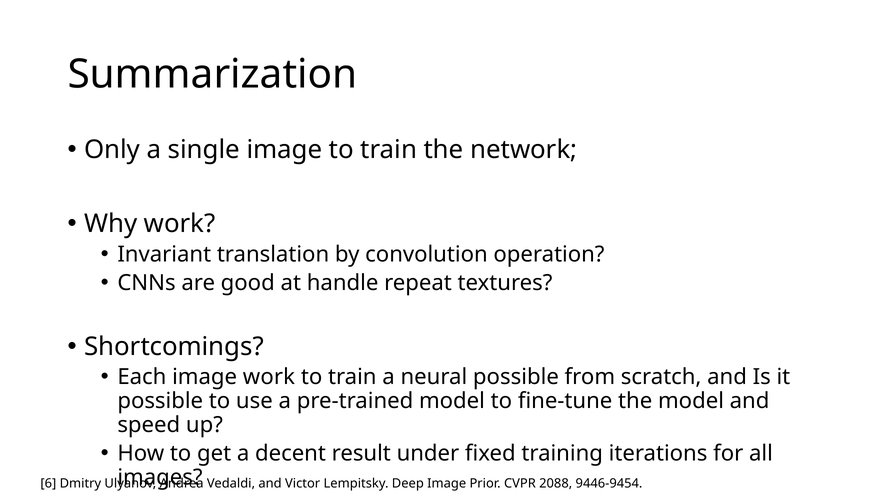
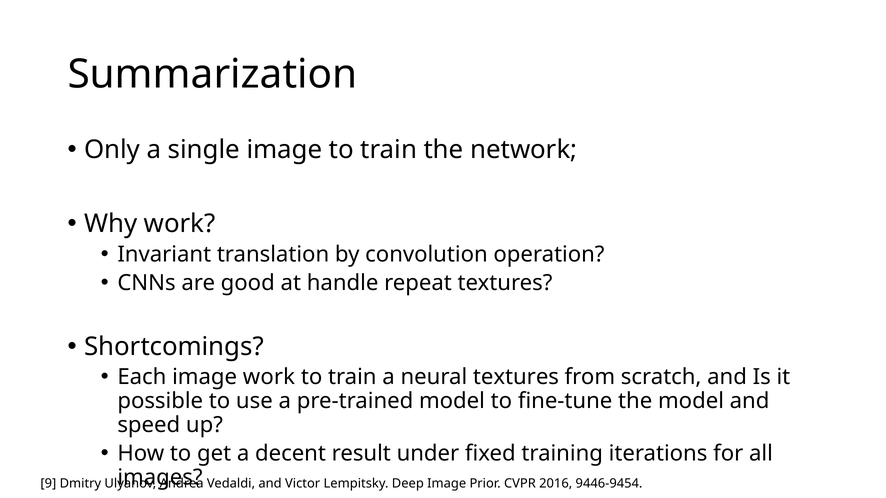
neural possible: possible -> textures
6: 6 -> 9
2088: 2088 -> 2016
